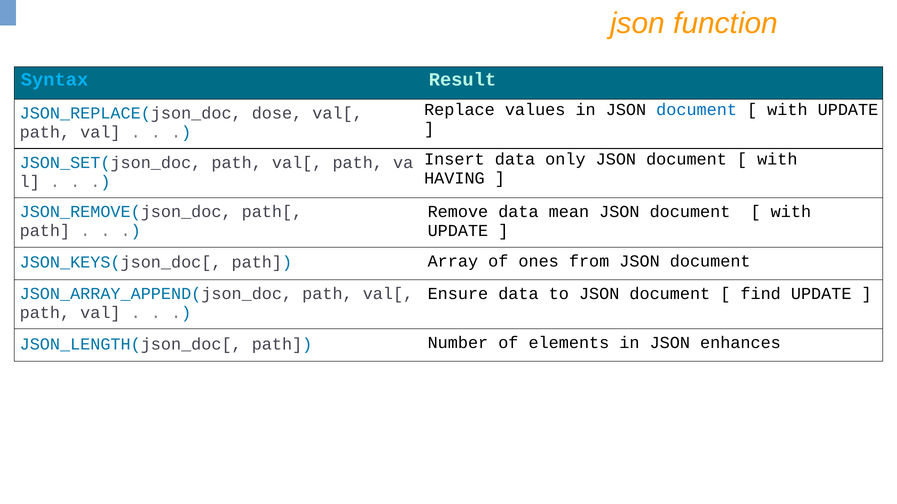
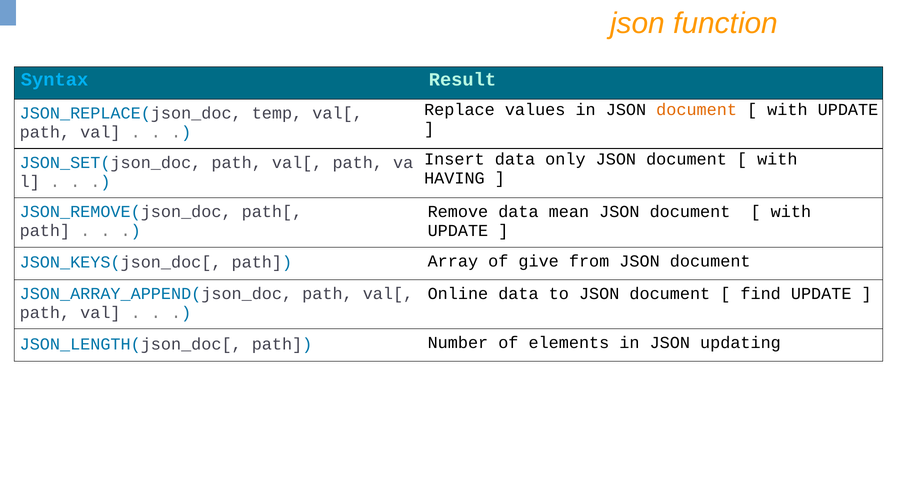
document at (697, 110) colour: blue -> orange
dose: dose -> temp
ones: ones -> give
Ensure: Ensure -> Online
enhances: enhances -> updating
